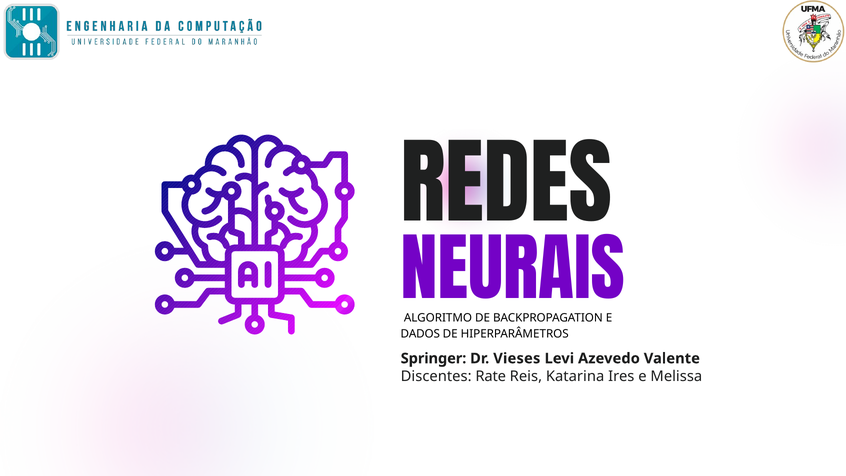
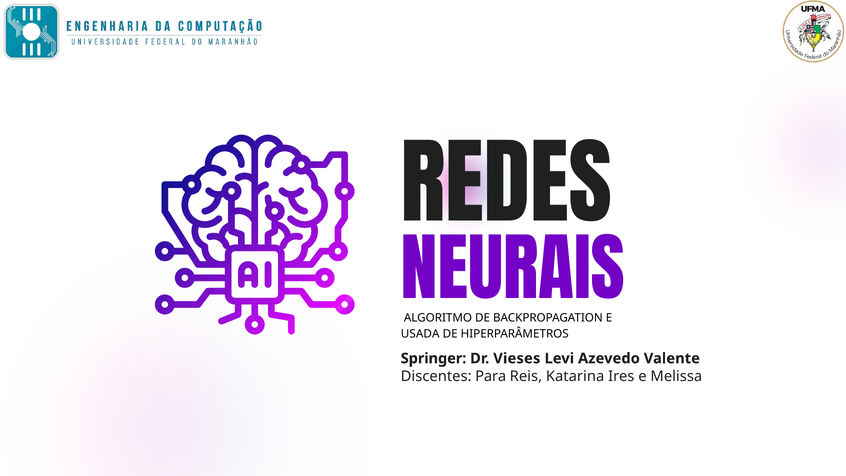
DADOS: DADOS -> USADA
Rate: Rate -> Para
